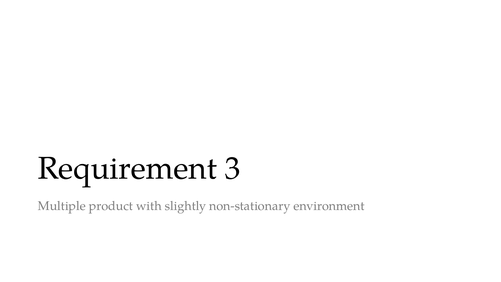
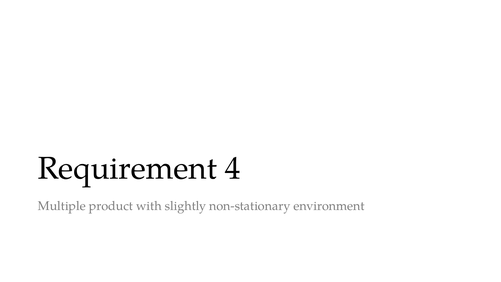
3: 3 -> 4
